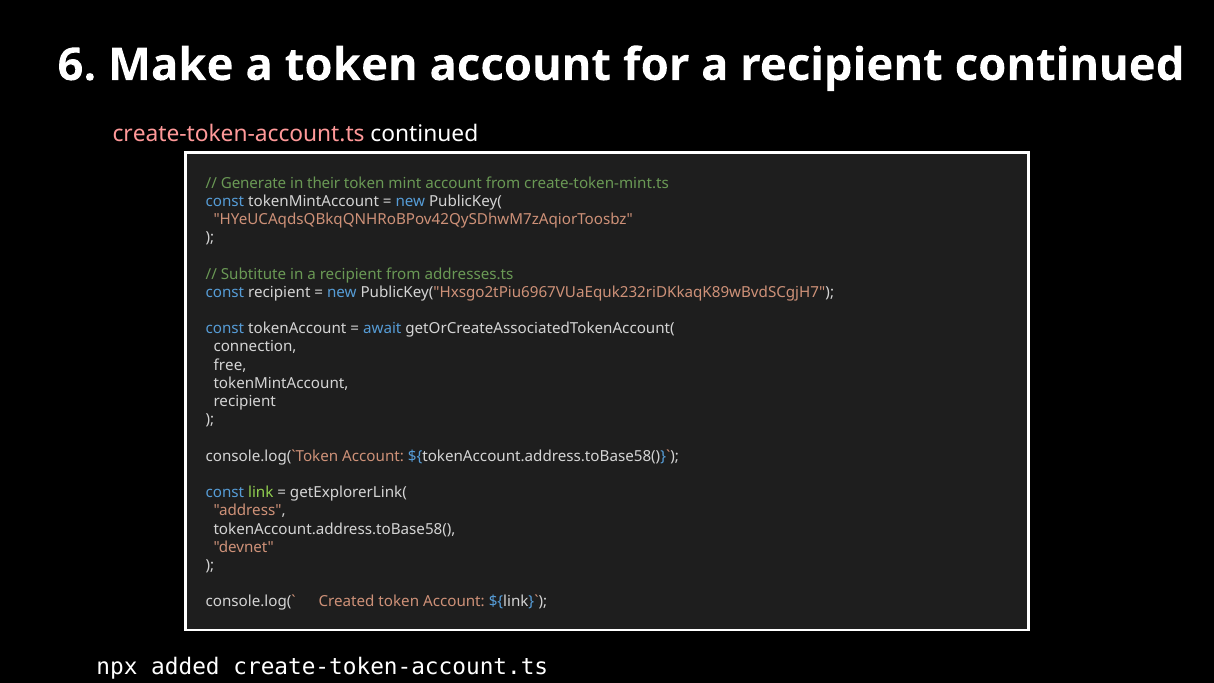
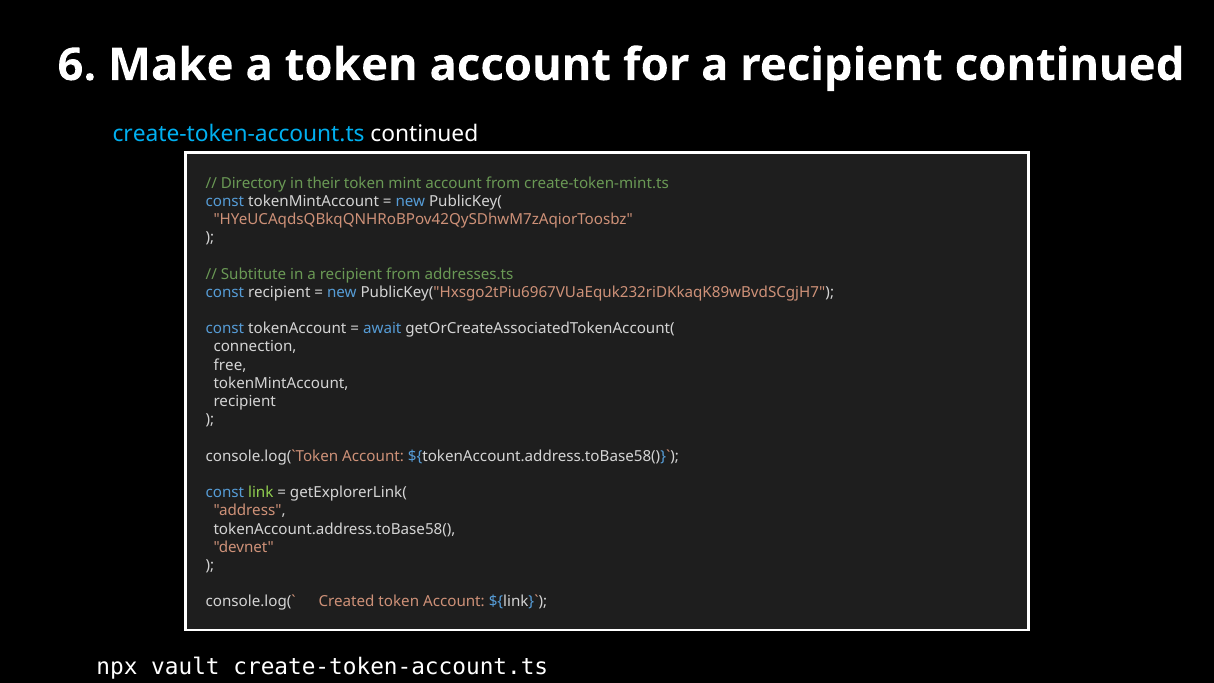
create-token-account.ts at (239, 134) colour: pink -> light blue
Generate: Generate -> Directory
added: added -> vault
